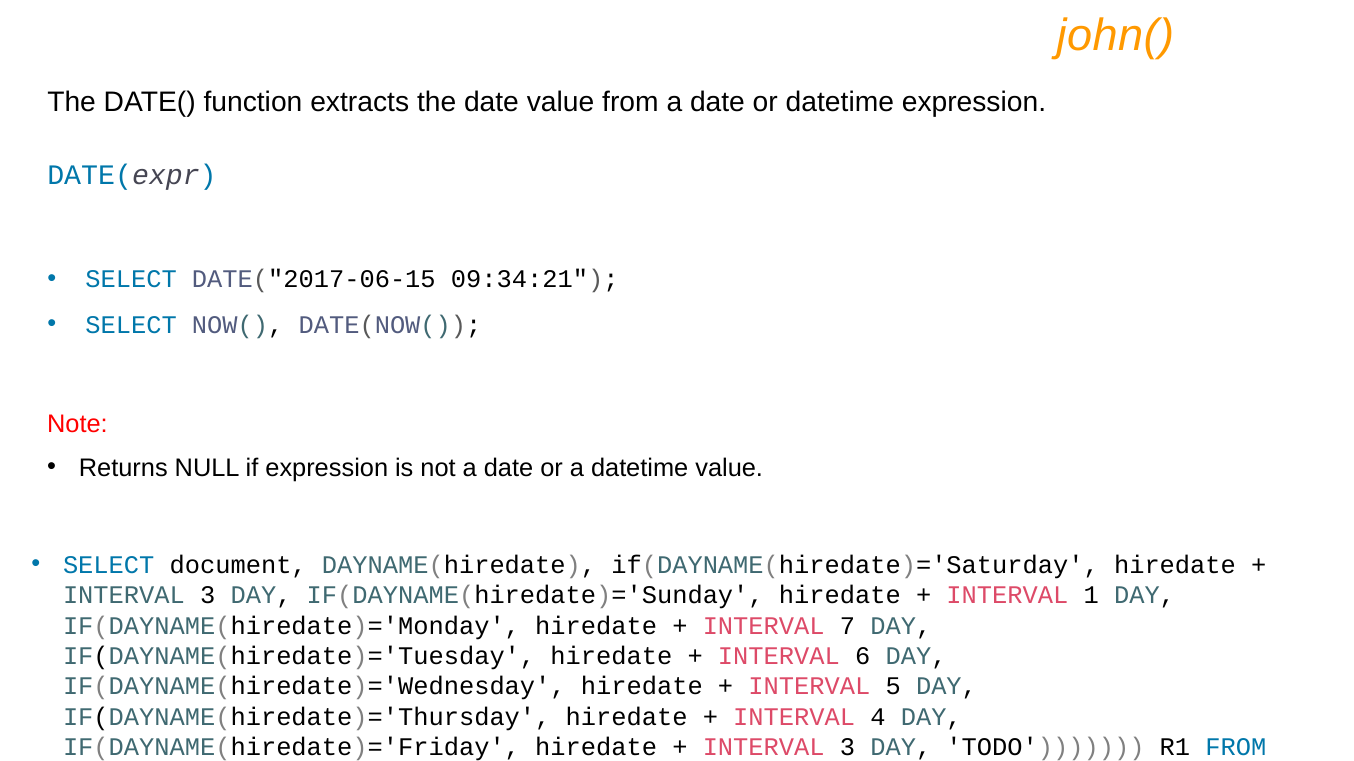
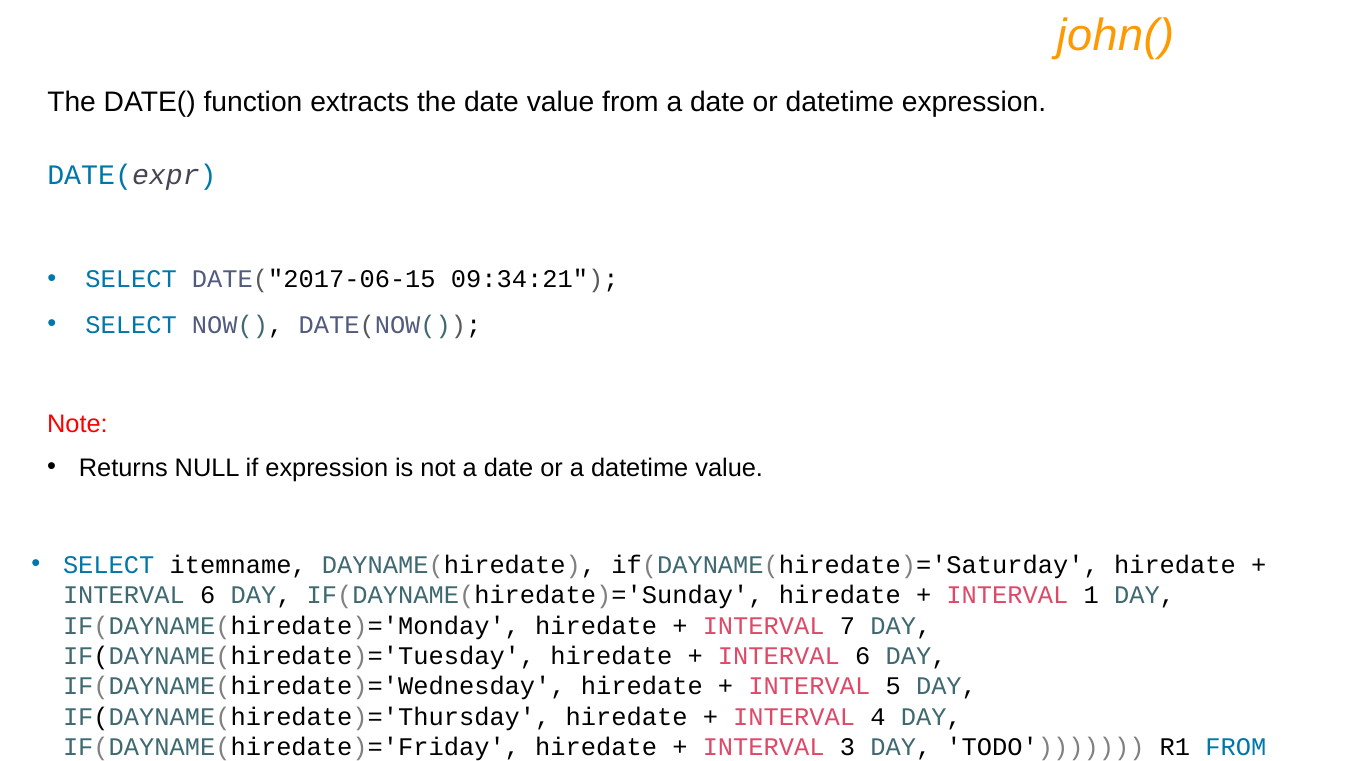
document: document -> itemname
3 at (208, 596): 3 -> 6
